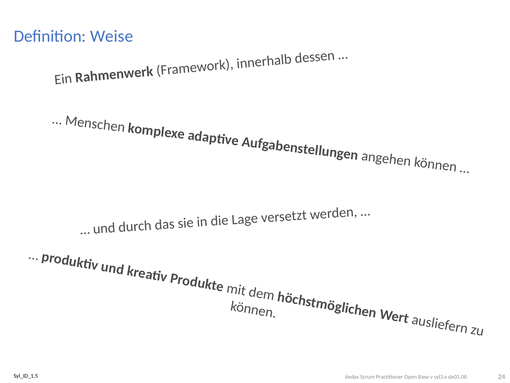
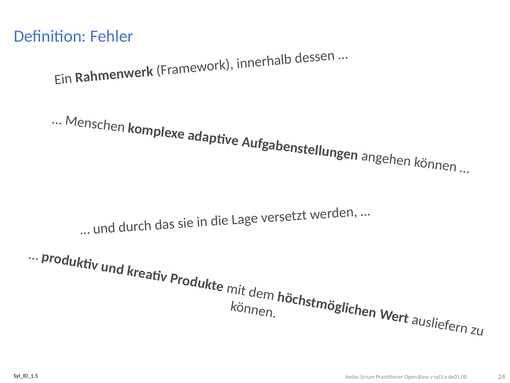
Weise: Weise -> Fehler
